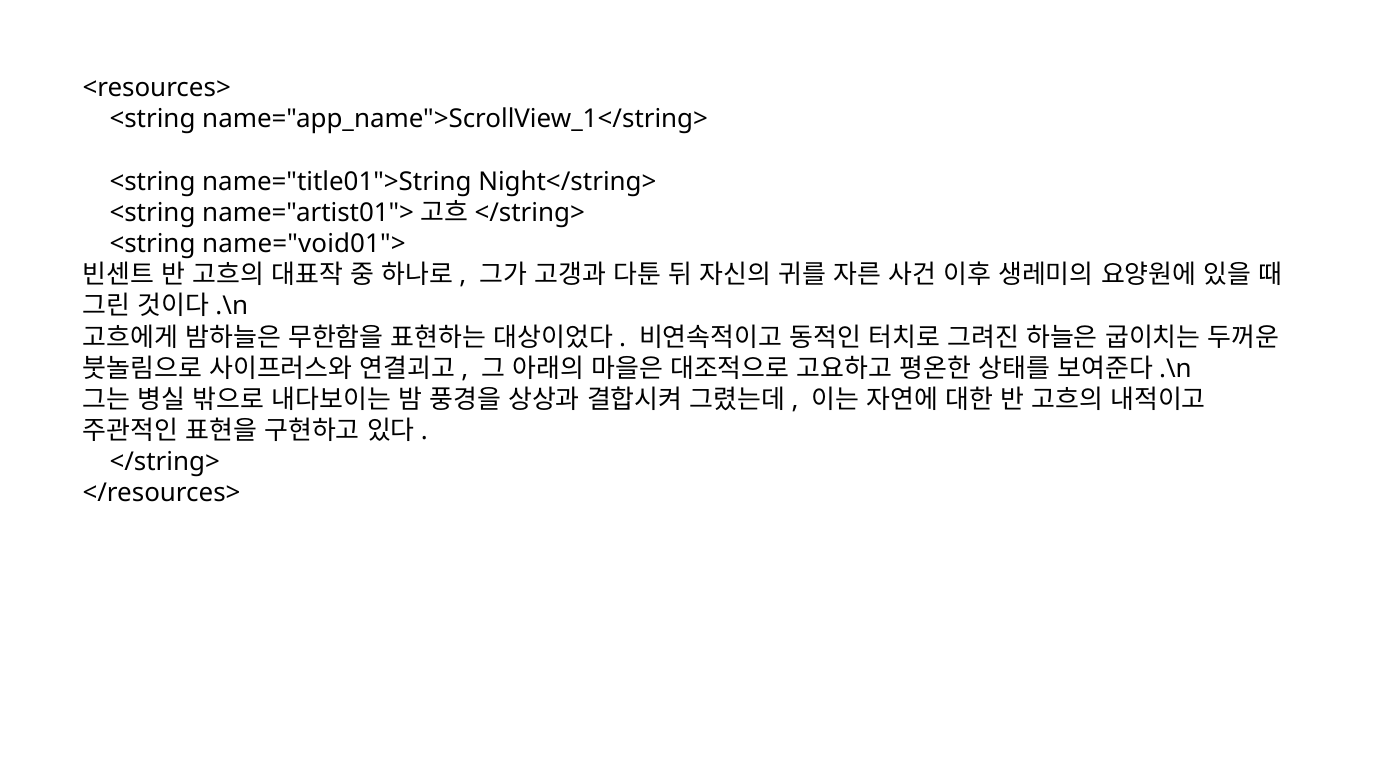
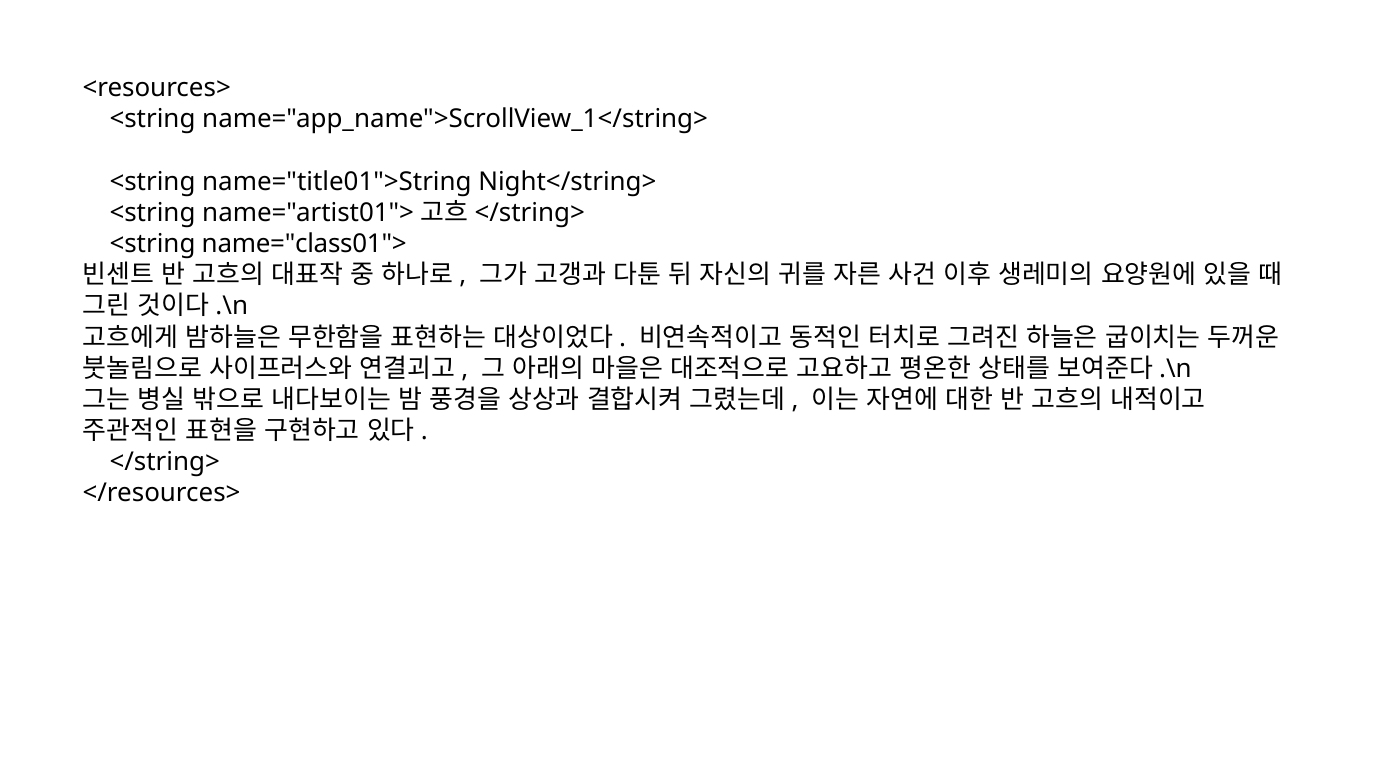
name="void01">: name="void01"> -> name="class01">
